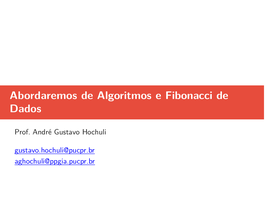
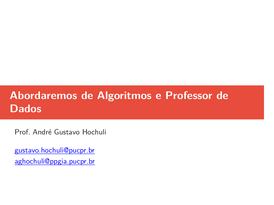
Fibonacci: Fibonacci -> Professor
